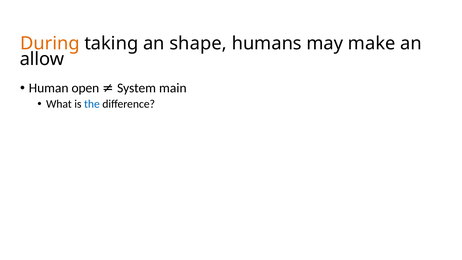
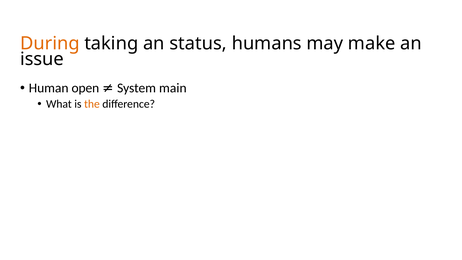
shape: shape -> status
allow: allow -> issue
the colour: blue -> orange
